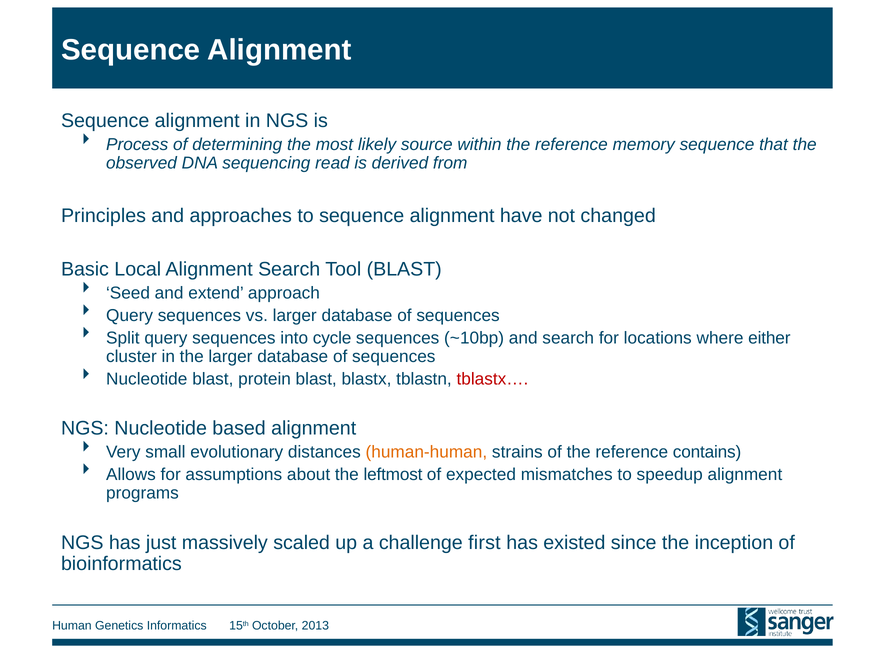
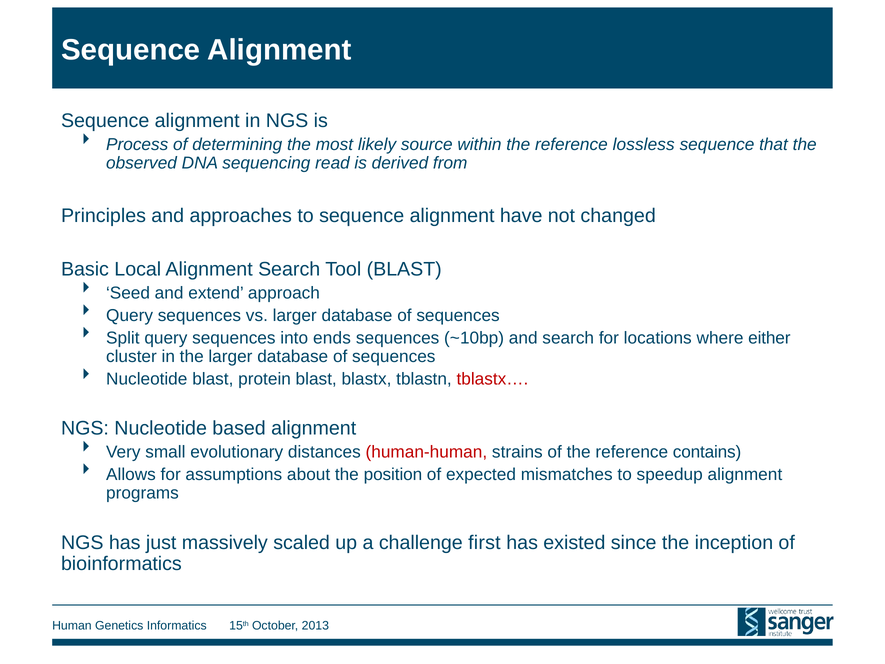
memory: memory -> lossless
cycle: cycle -> ends
human-human colour: orange -> red
leftmost: leftmost -> position
